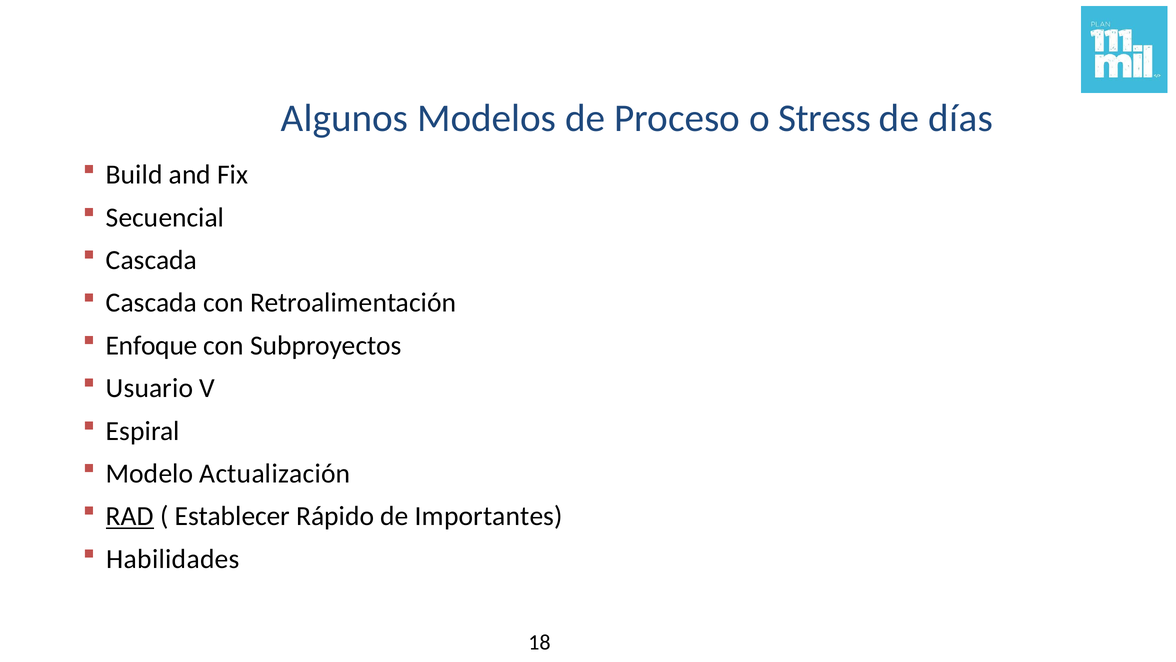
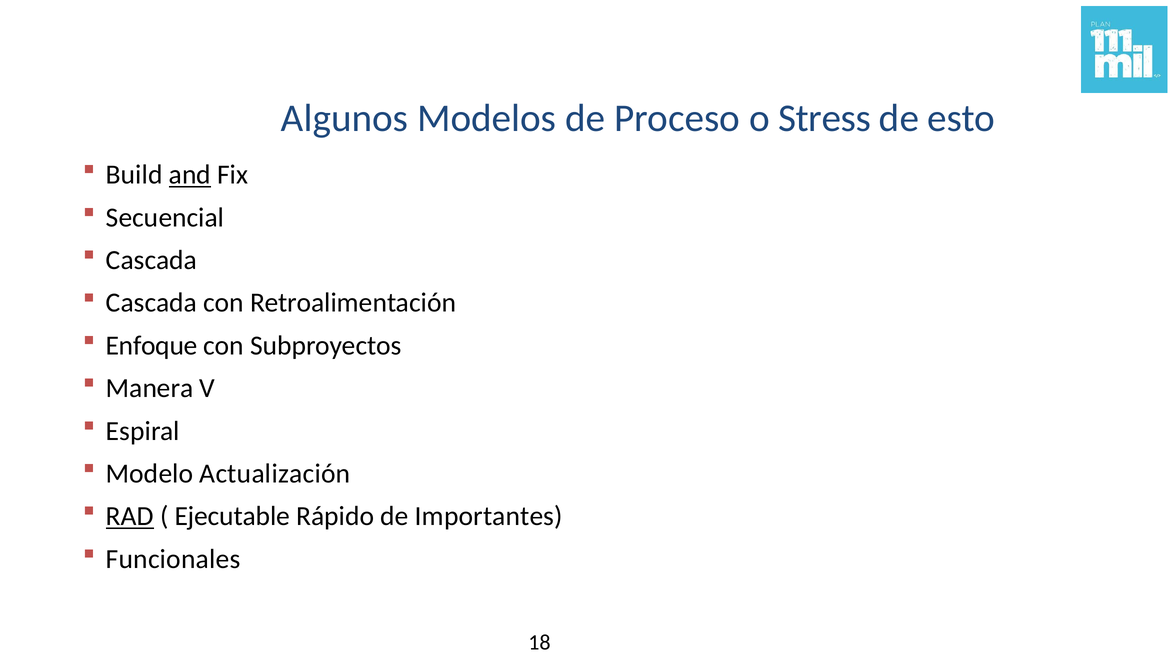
días: días -> esto
and underline: none -> present
Usuario: Usuario -> Manera
Establecer: Establecer -> Ejecutable
Habilidades: Habilidades -> Funcionales
